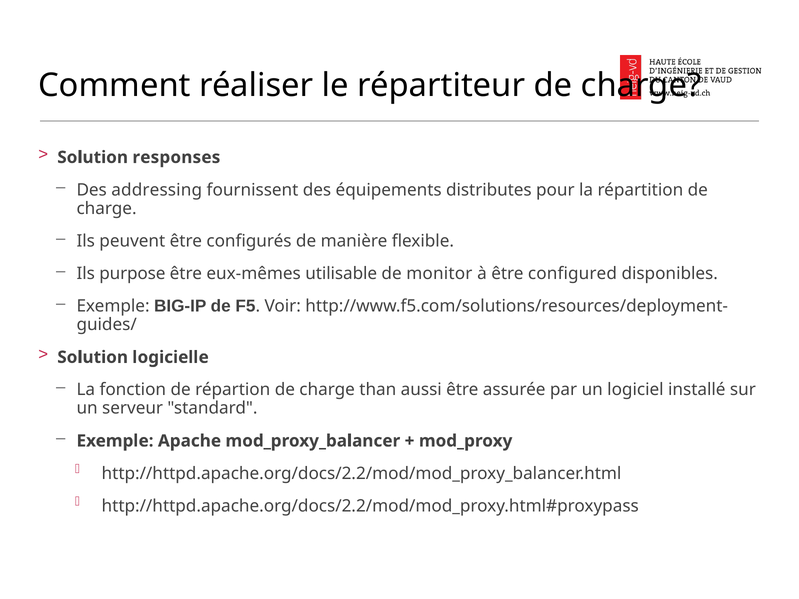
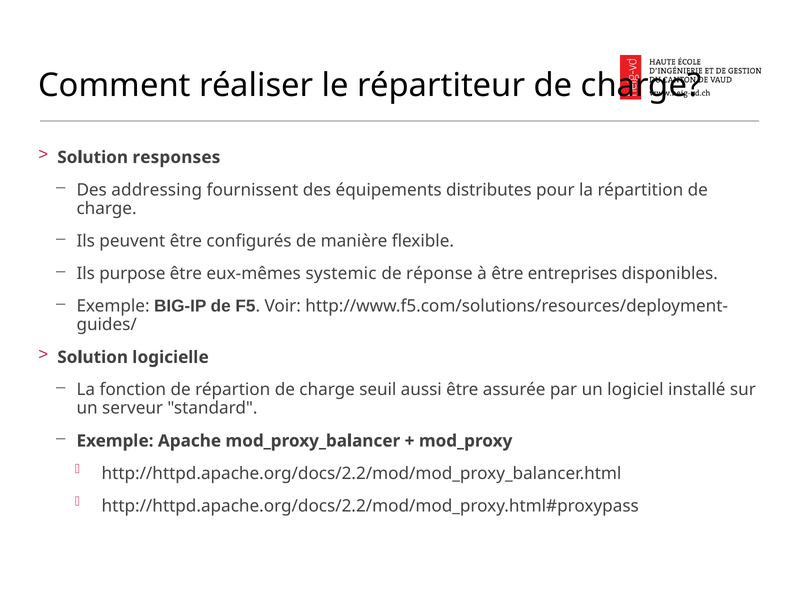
utilisable: utilisable -> systemic
monitor: monitor -> réponse
configured: configured -> entreprises
than: than -> seuil
